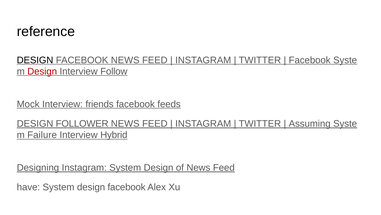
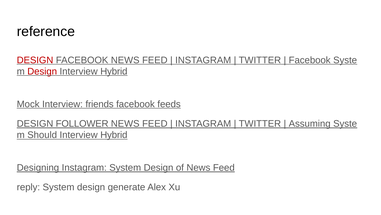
DESIGN at (35, 60) colour: black -> red
Follow at (114, 71): Follow -> Hybrid
Failure: Failure -> Should
have: have -> reply
System design facebook: facebook -> generate
